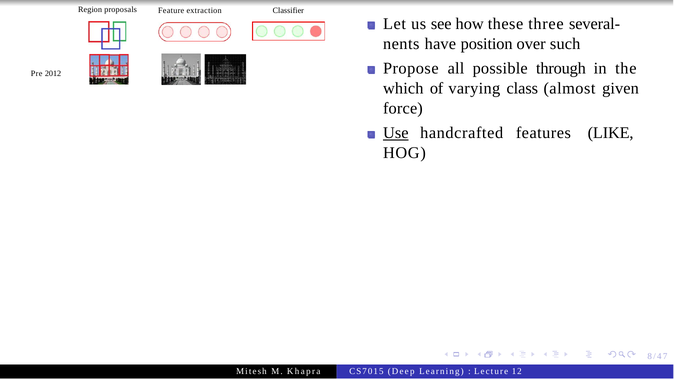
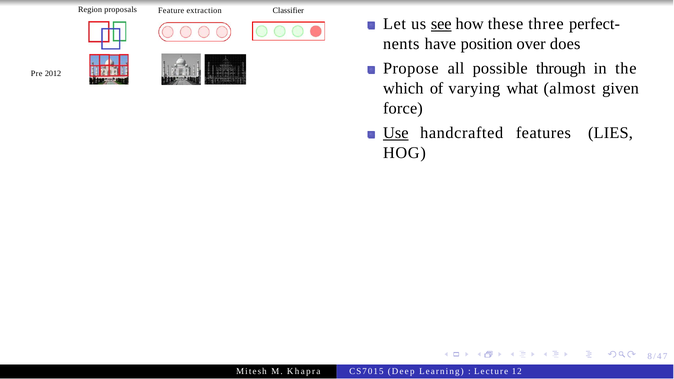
see underline: none -> present
several-: several- -> perfect-
such: such -> does
class: class -> what
LIKE: LIKE -> LIES
